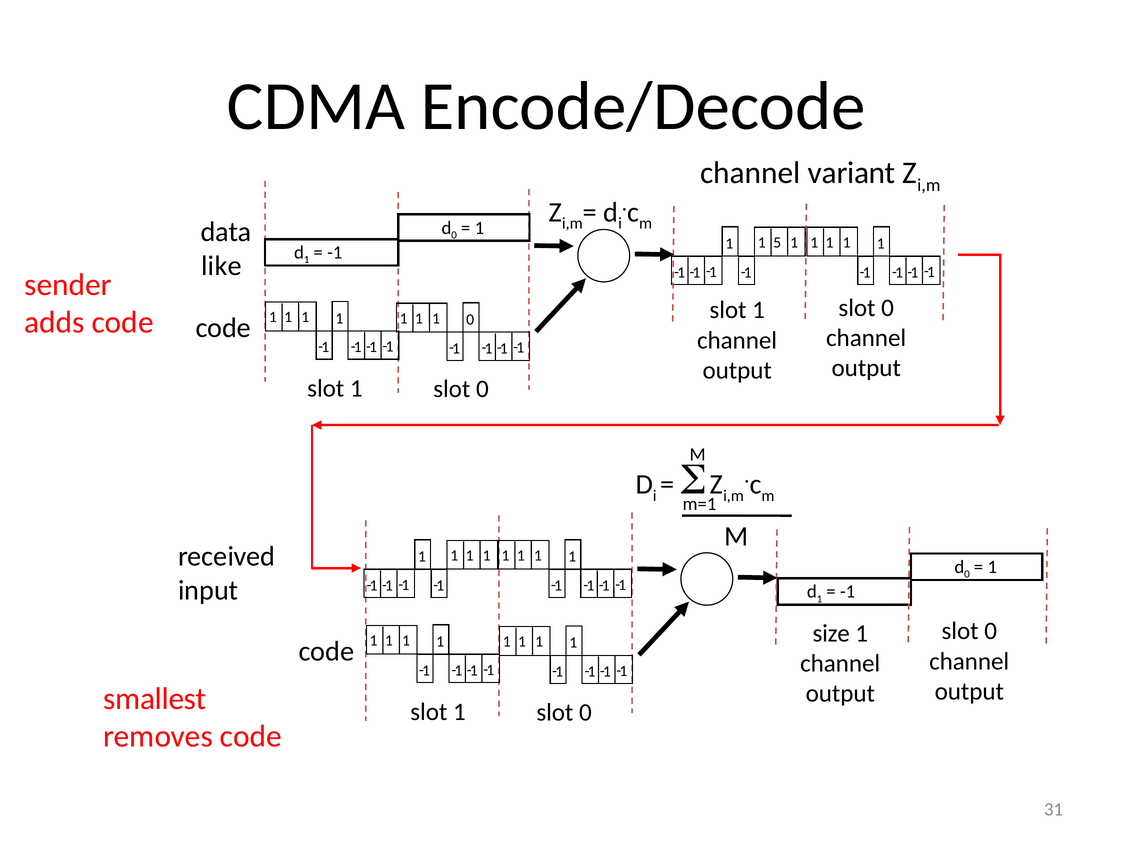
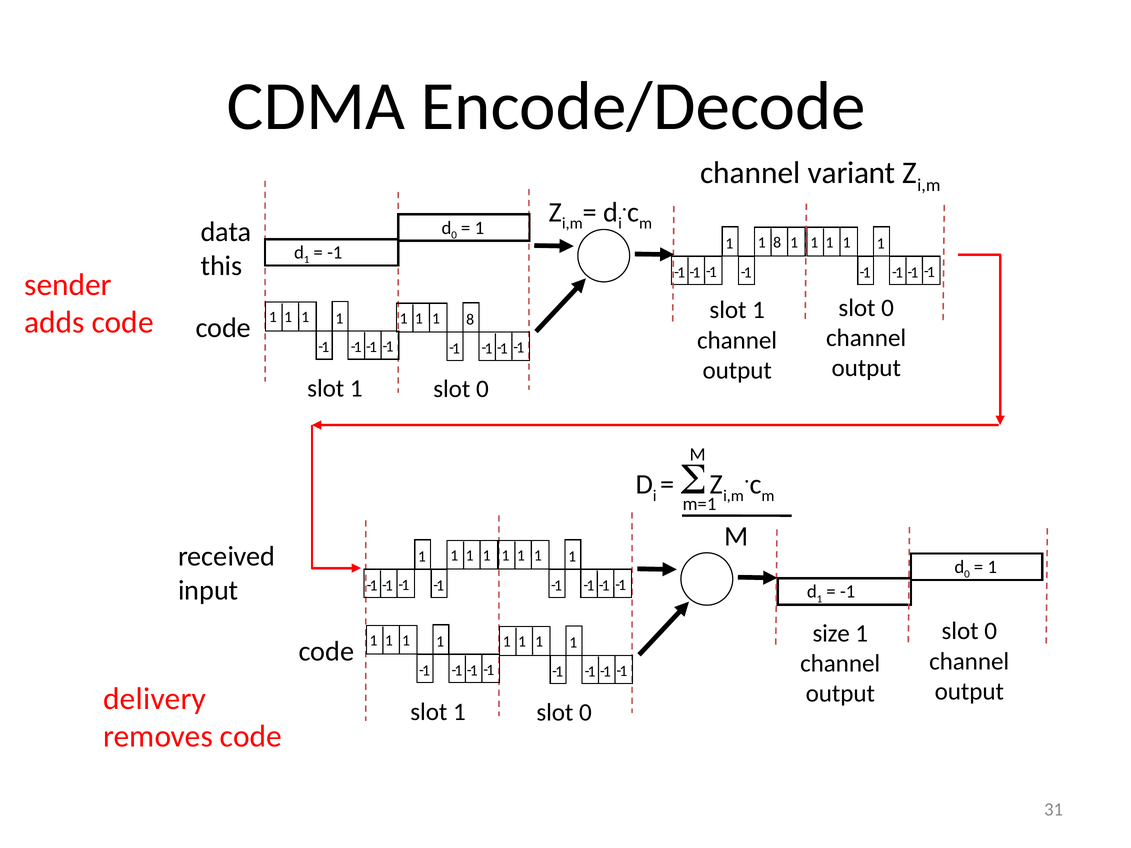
5 at (777, 242): 5 -> 8
like: like -> this
1 1 0: 0 -> 8
smallest: smallest -> delivery
